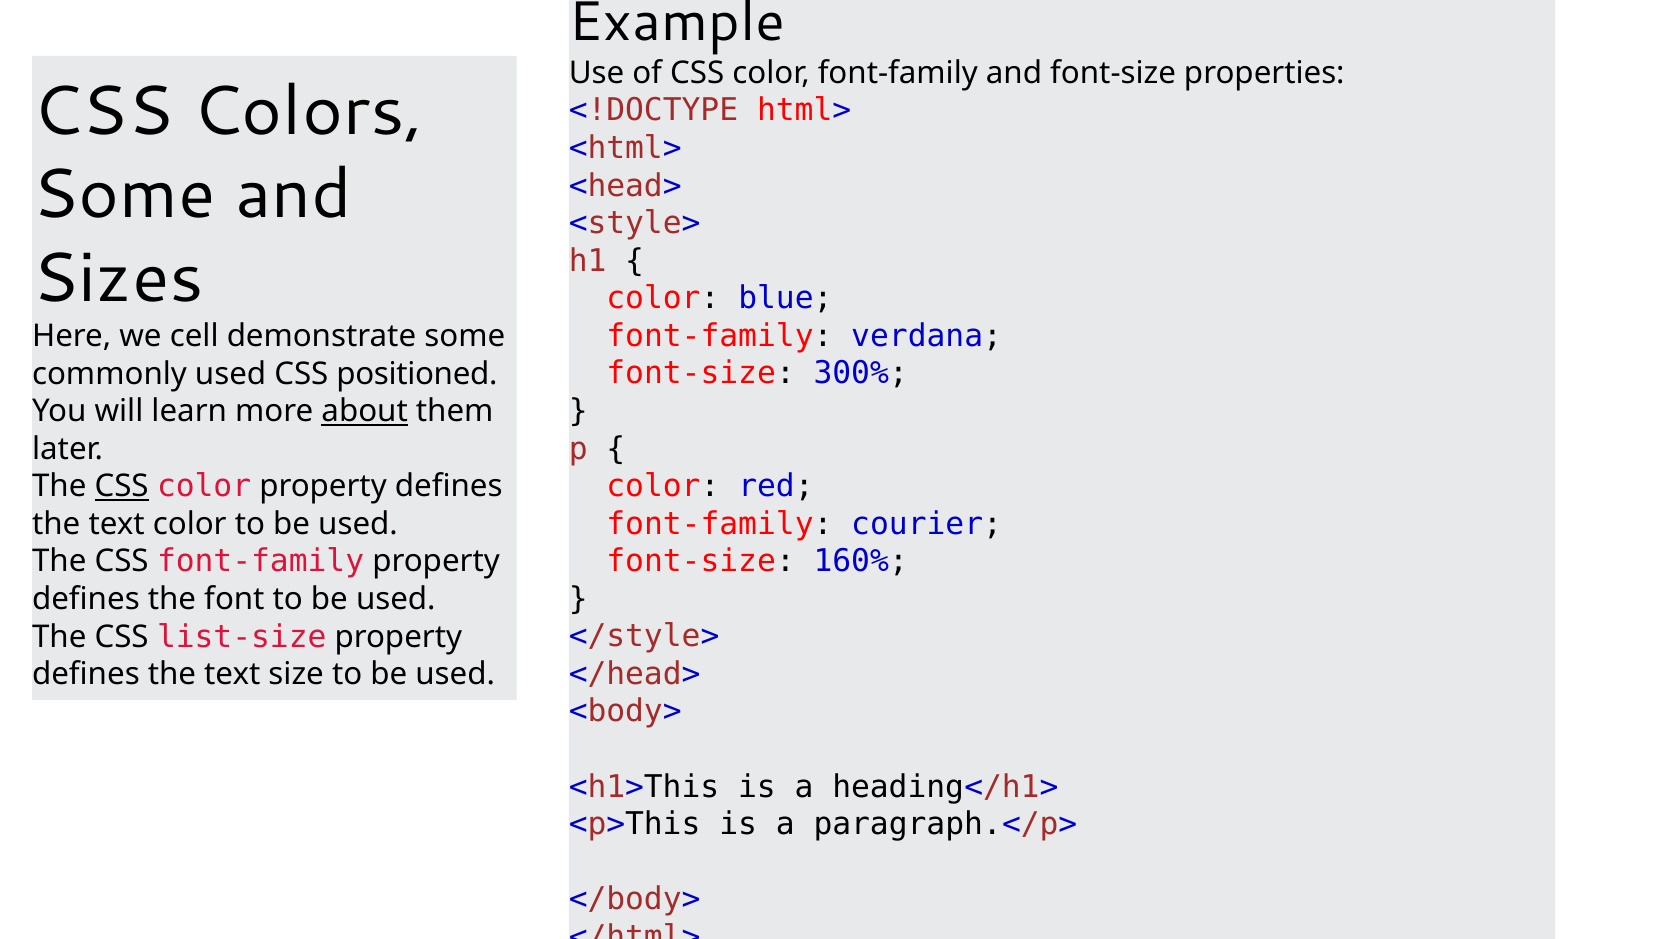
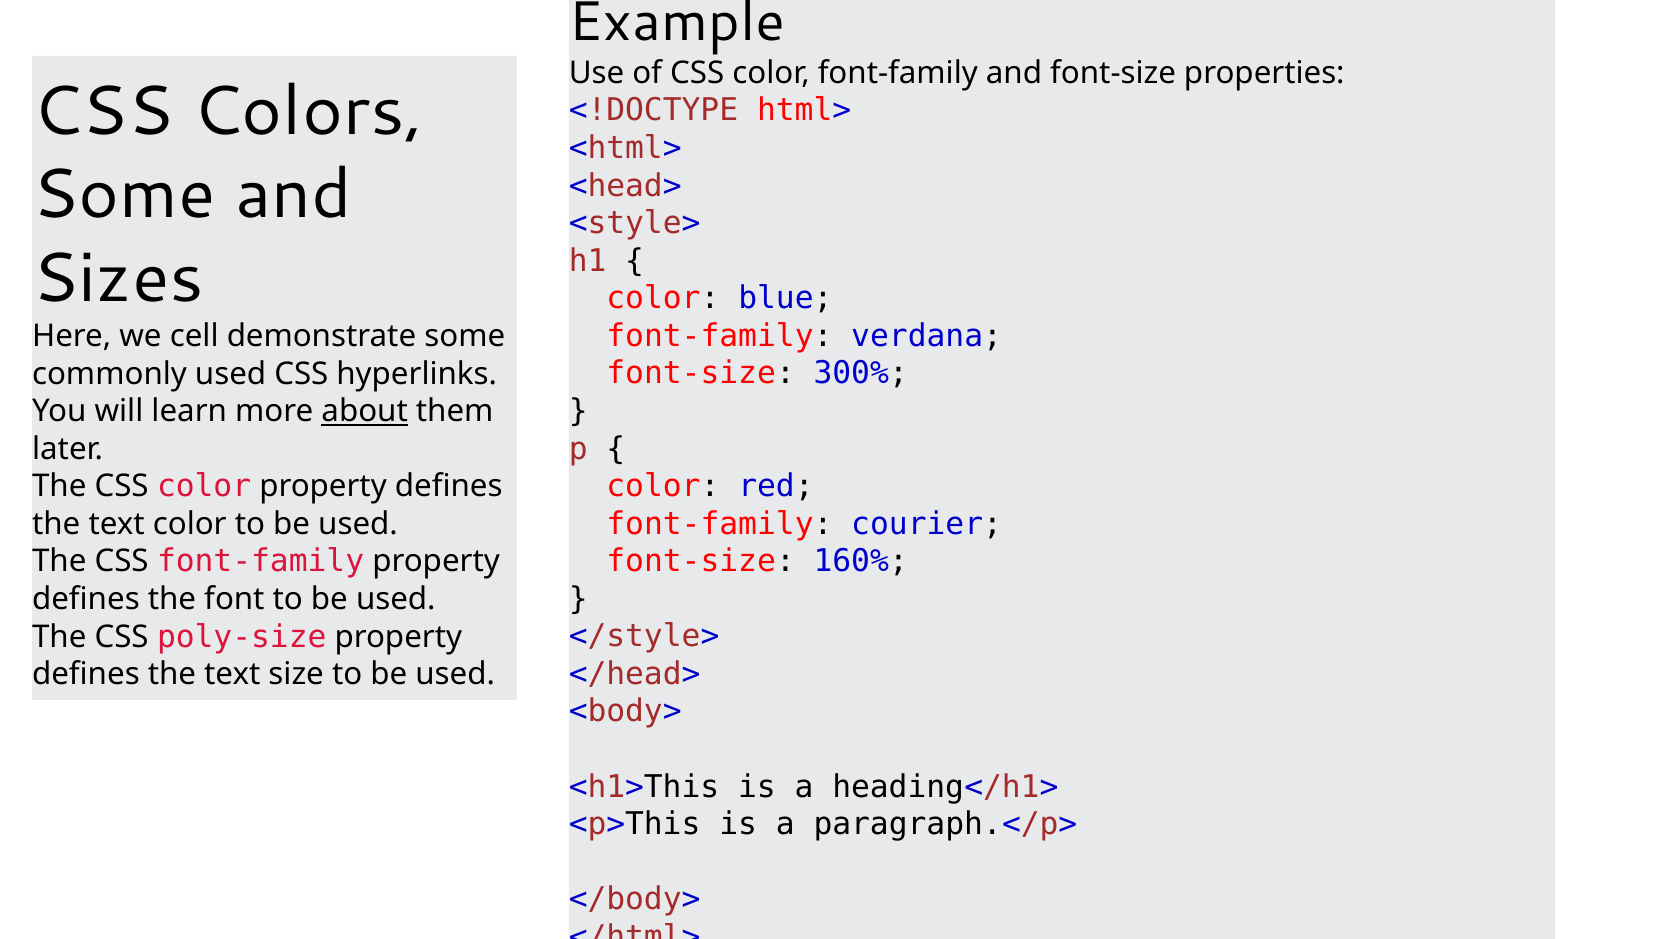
positioned: positioned -> hyperlinks
CSS at (122, 487) underline: present -> none
list-size: list-size -> poly-size
